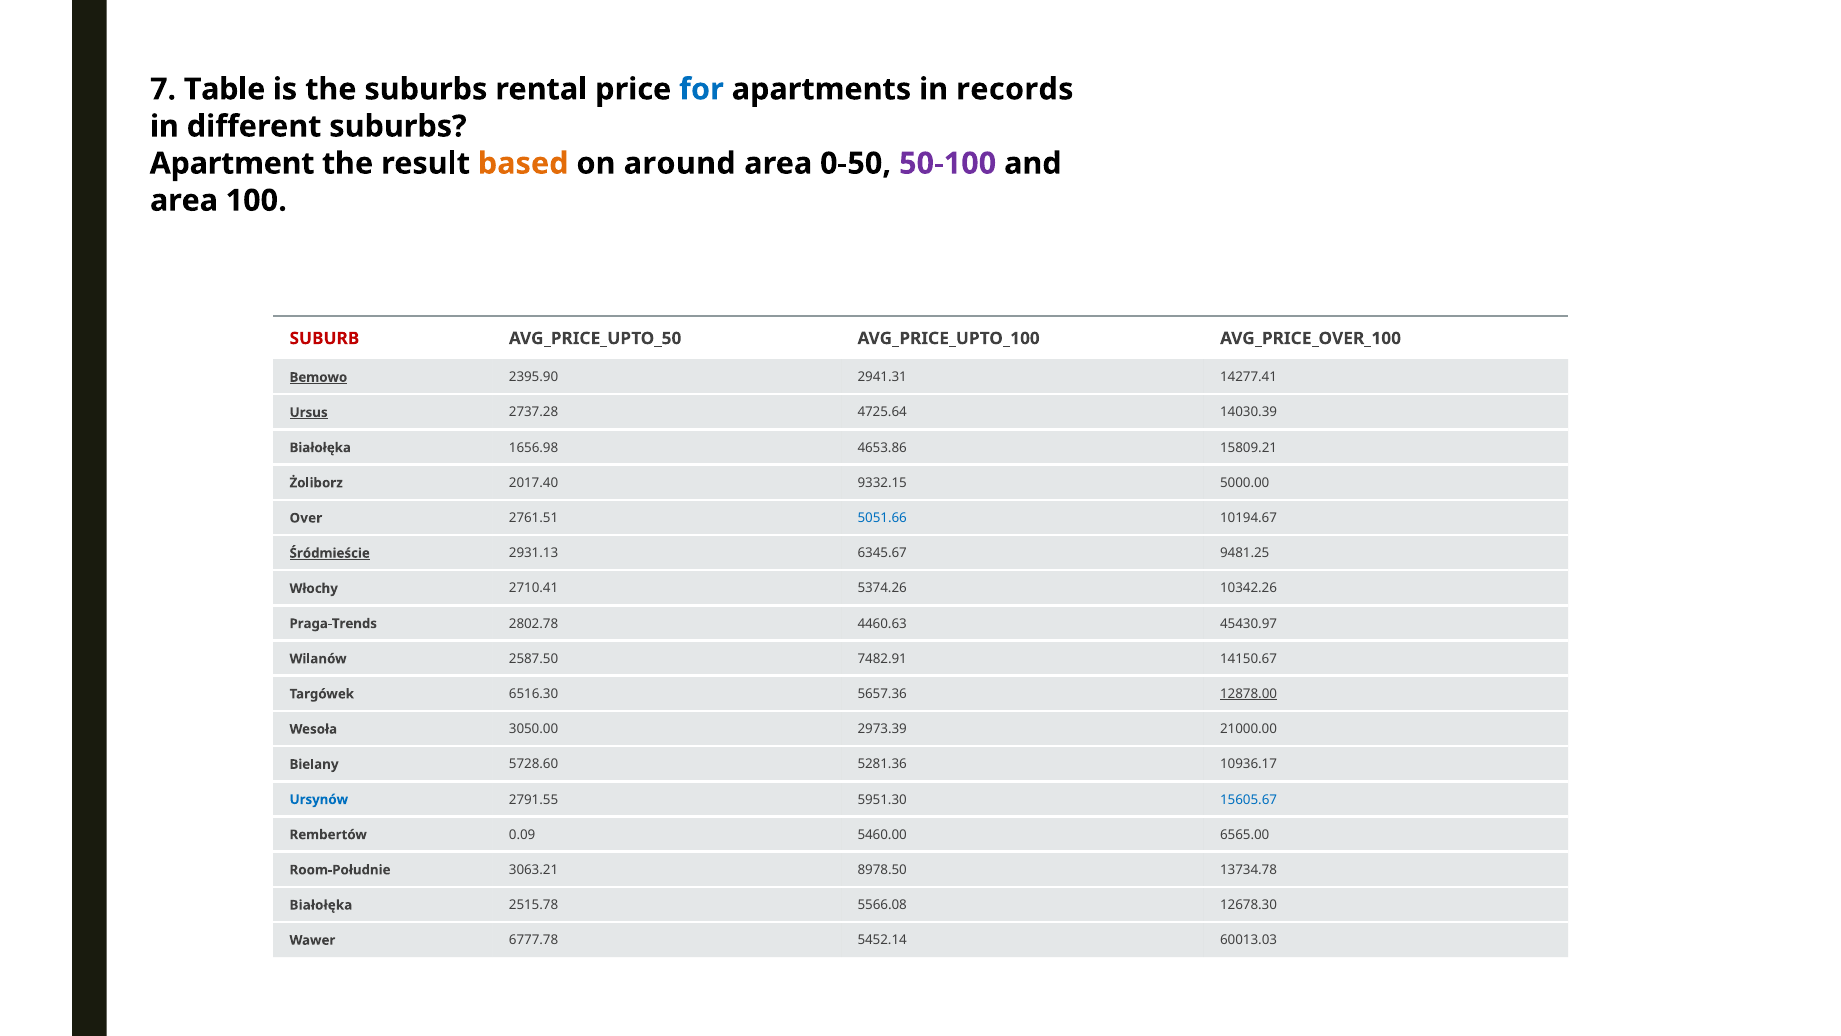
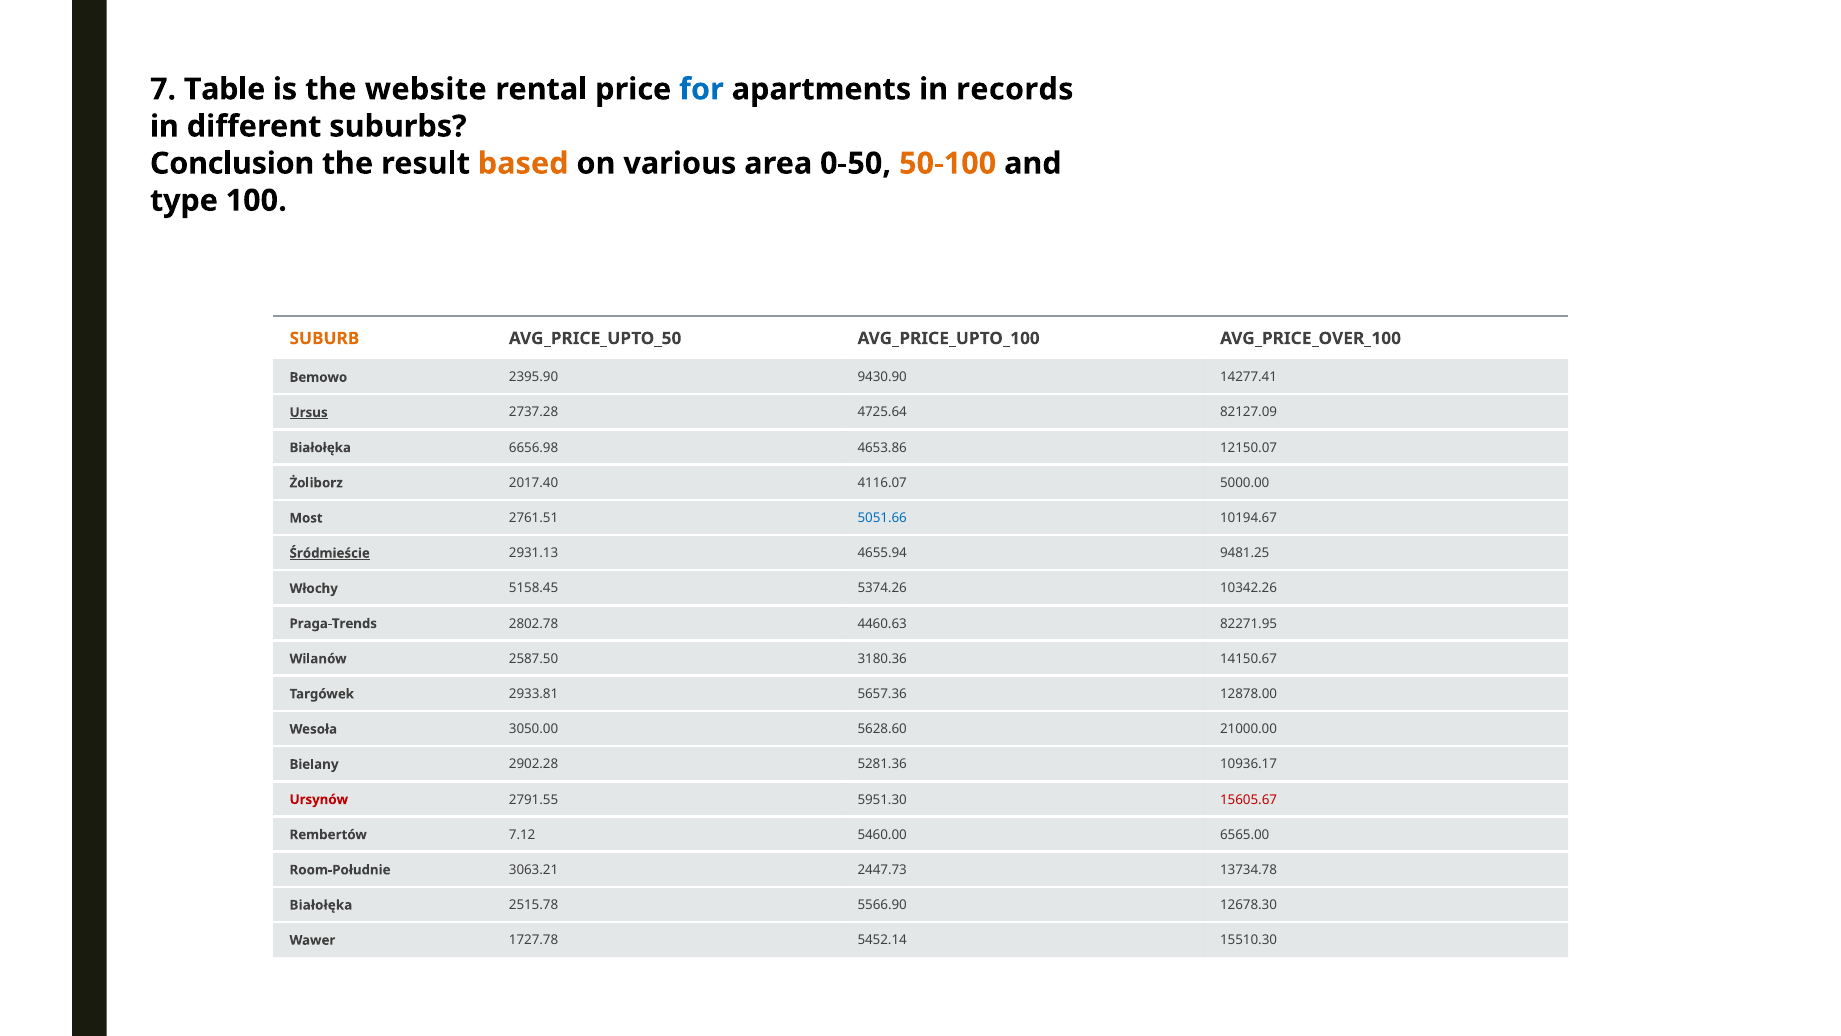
the suburbs: suburbs -> website
Apartment: Apartment -> Conclusion
around: around -> various
50-100 colour: purple -> orange
area at (184, 201): area -> type
SUBURB colour: red -> orange
Bemowo underline: present -> none
2941.31: 2941.31 -> 9430.90
14030.39: 14030.39 -> 82127.09
1656.98: 1656.98 -> 6656.98
15809.21: 15809.21 -> 12150.07
9332.15: 9332.15 -> 4116.07
Over: Over -> Most
6345.67: 6345.67 -> 4655.94
2710.41: 2710.41 -> 5158.45
45430.97: 45430.97 -> 82271.95
7482.91: 7482.91 -> 3180.36
6516.30: 6516.30 -> 2933.81
12878.00 underline: present -> none
2973.39: 2973.39 -> 5628.60
5728.60: 5728.60 -> 2902.28
Ursynów colour: blue -> red
15605.67 colour: blue -> red
0.09: 0.09 -> 7.12
8978.50: 8978.50 -> 2447.73
5566.08: 5566.08 -> 5566.90
6777.78: 6777.78 -> 1727.78
60013.03: 60013.03 -> 15510.30
